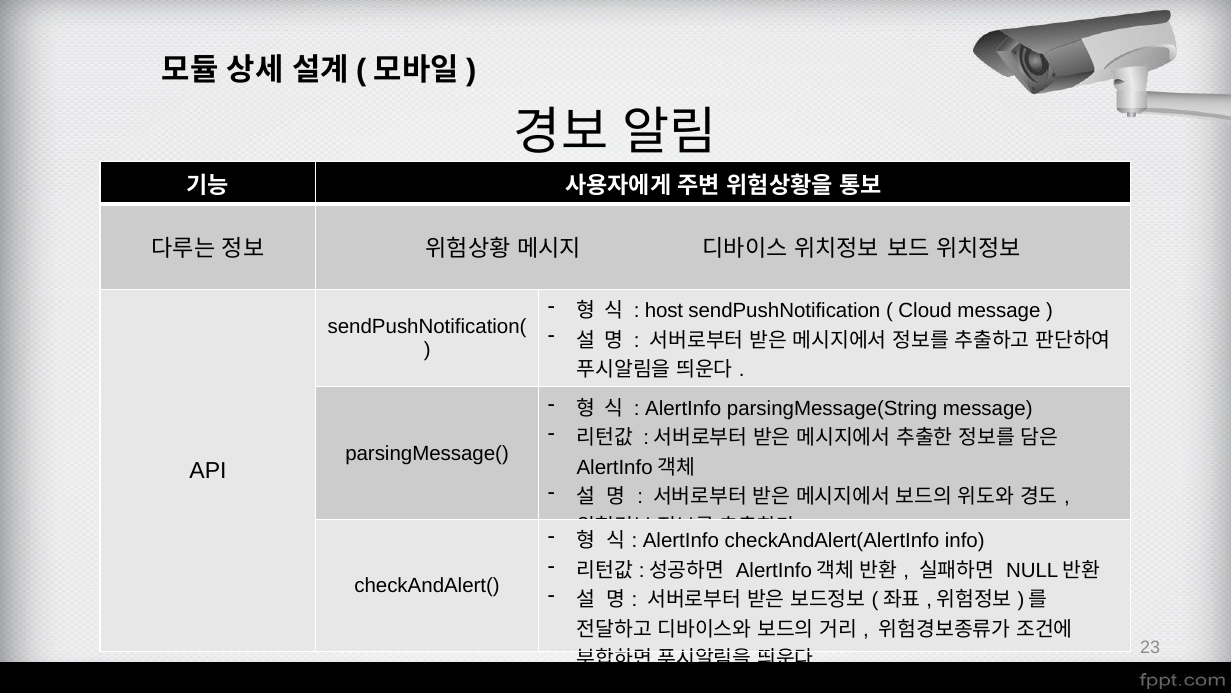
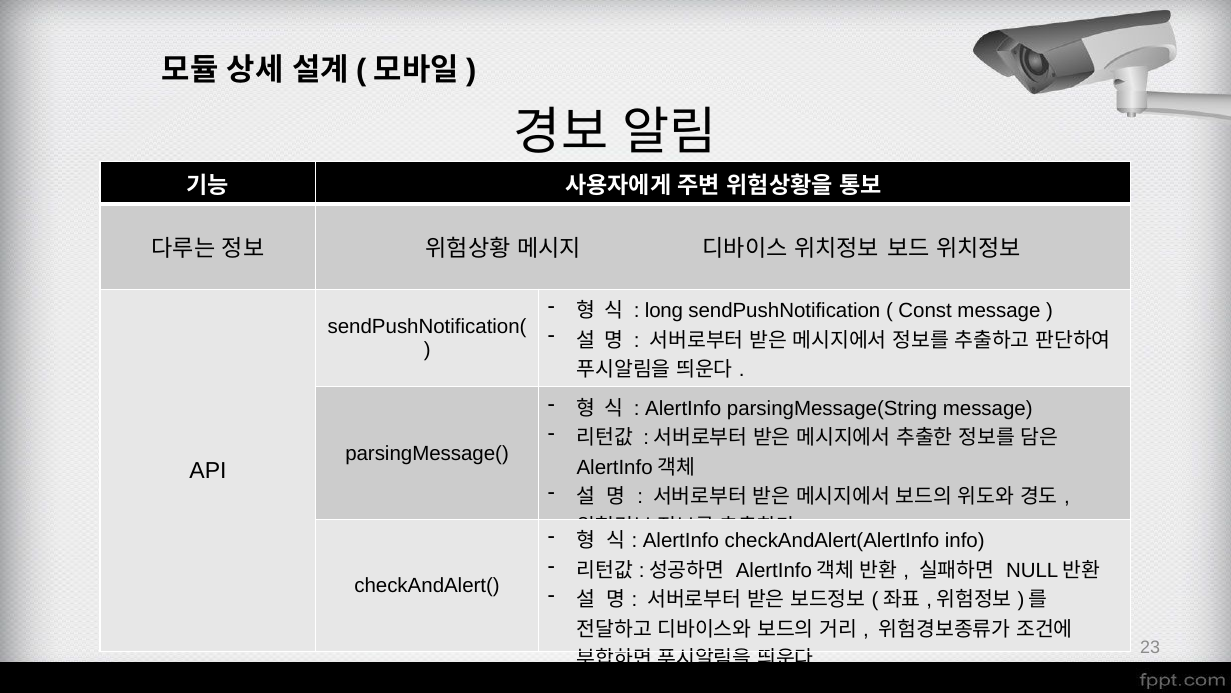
host: host -> long
Cloud: Cloud -> Const
